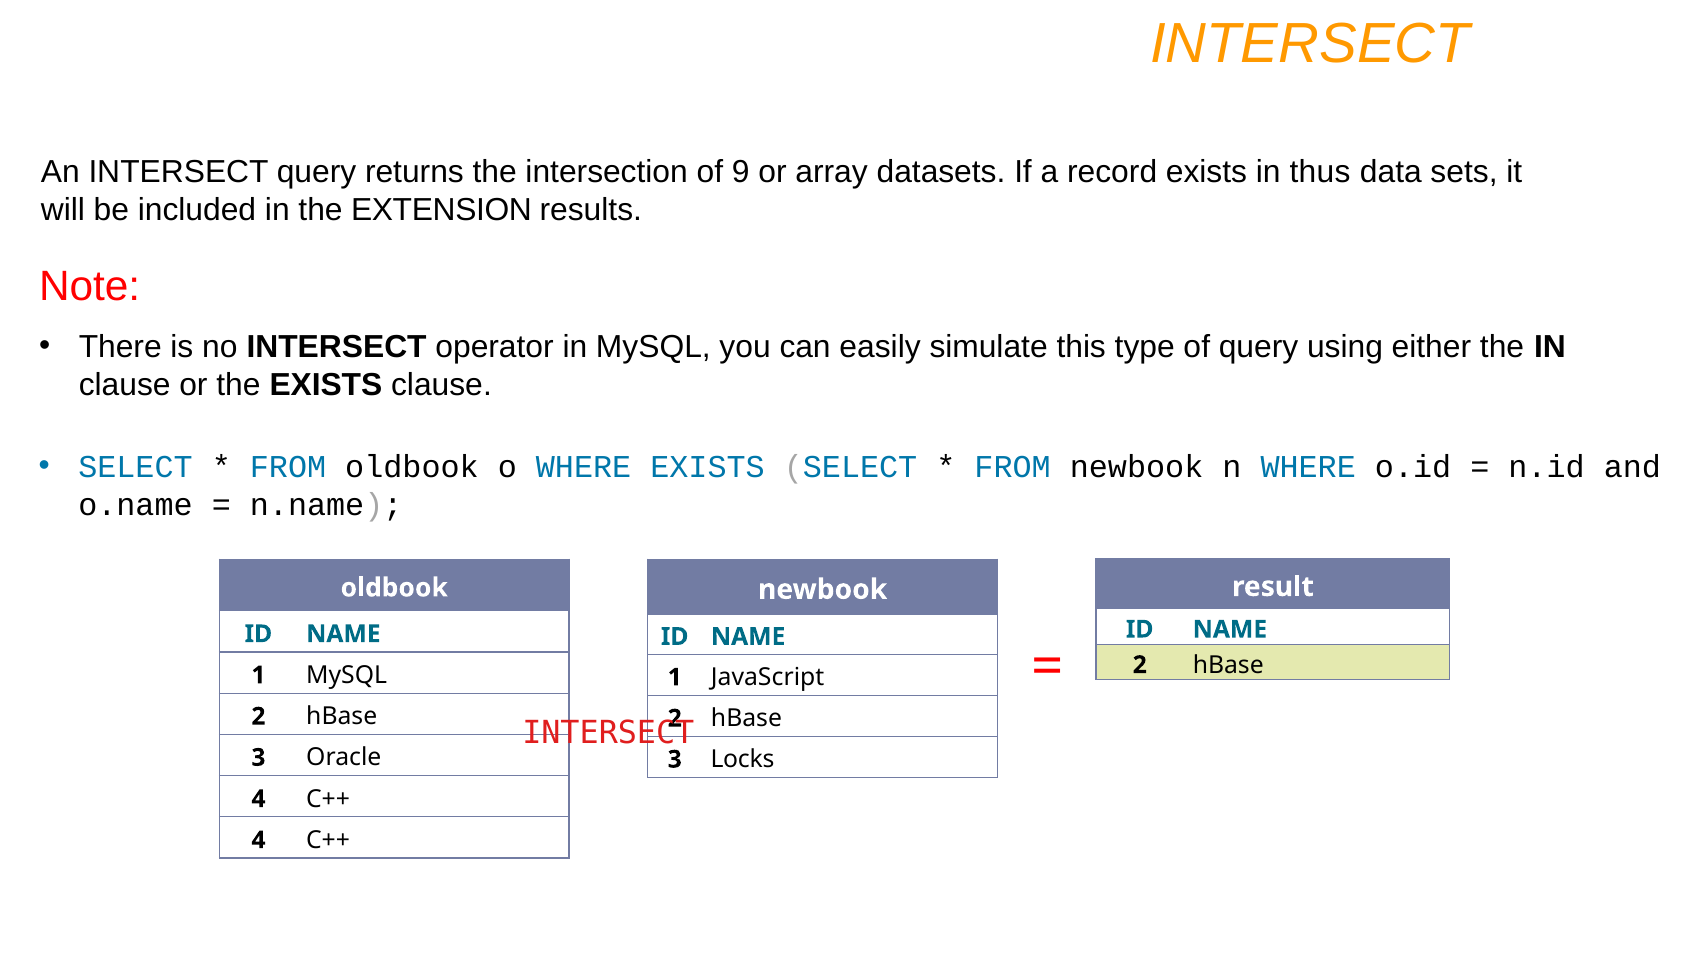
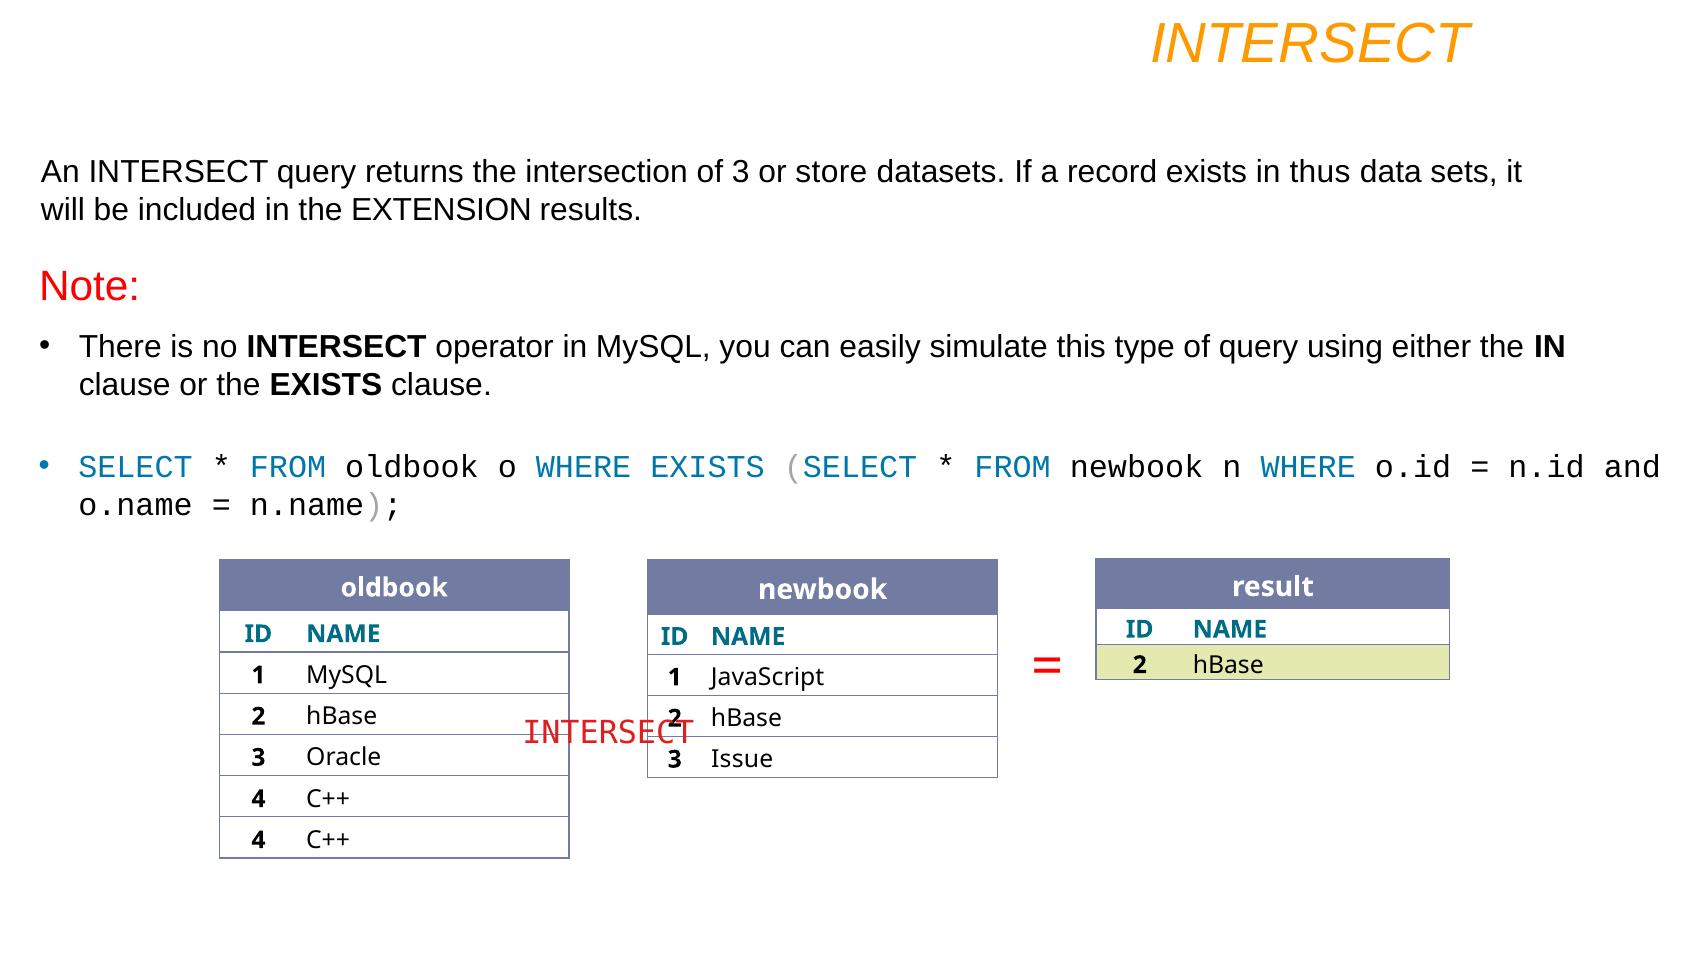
of 9: 9 -> 3
array: array -> store
Locks: Locks -> Issue
